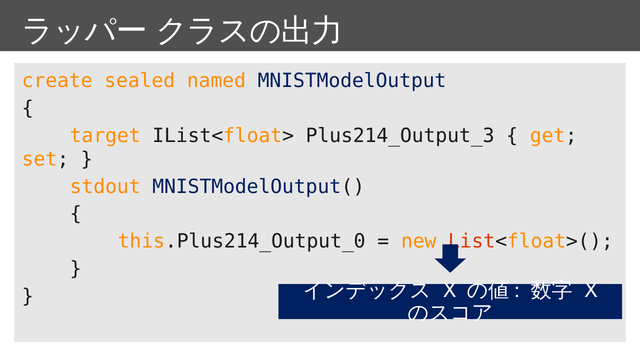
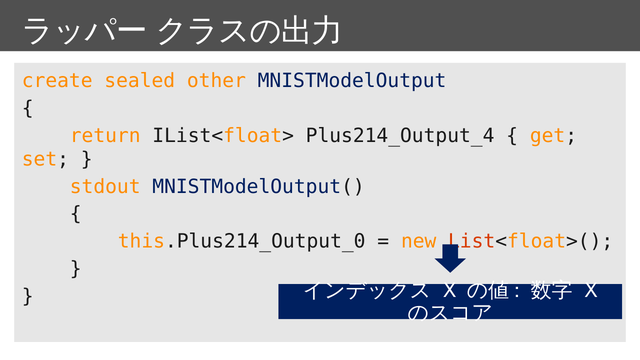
named: named -> other
target: target -> return
Plus214_Output_3: Plus214_Output_3 -> Plus214_Output_4
